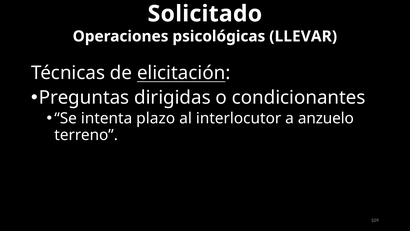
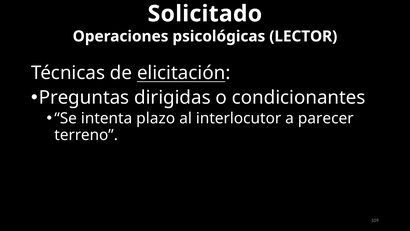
LLEVAR: LLEVAR -> LECTOR
anzuelo: anzuelo -> parecer
